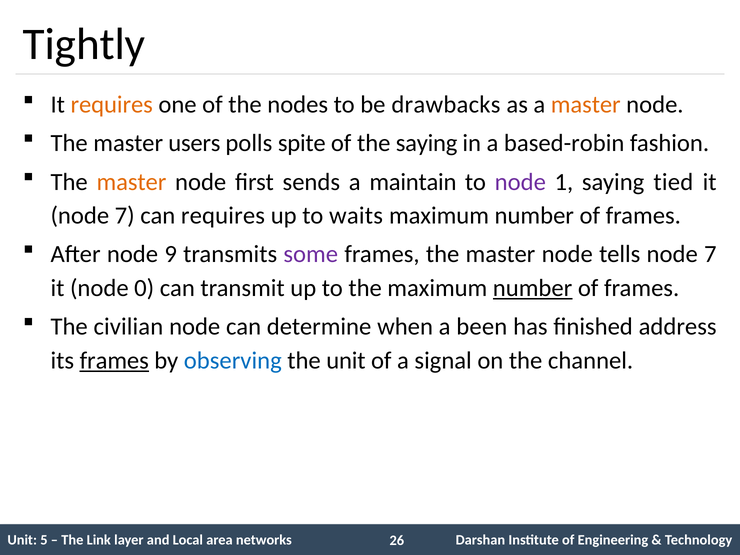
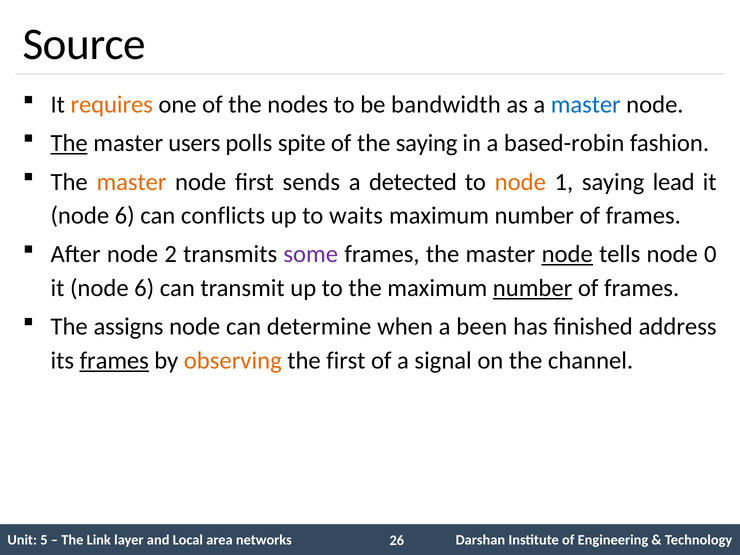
Tightly: Tightly -> Source
drawbacks: drawbacks -> bandwidth
master at (586, 105) colour: orange -> blue
The at (69, 143) underline: none -> present
maintain: maintain -> detected
node at (520, 182) colour: purple -> orange
tied: tied -> lead
7 at (125, 216): 7 -> 6
can requires: requires -> conflicts
9: 9 -> 2
node at (567, 254) underline: none -> present
tells node 7: 7 -> 0
0 at (144, 288): 0 -> 6
civilian: civilian -> assigns
observing colour: blue -> orange
the unit: unit -> first
